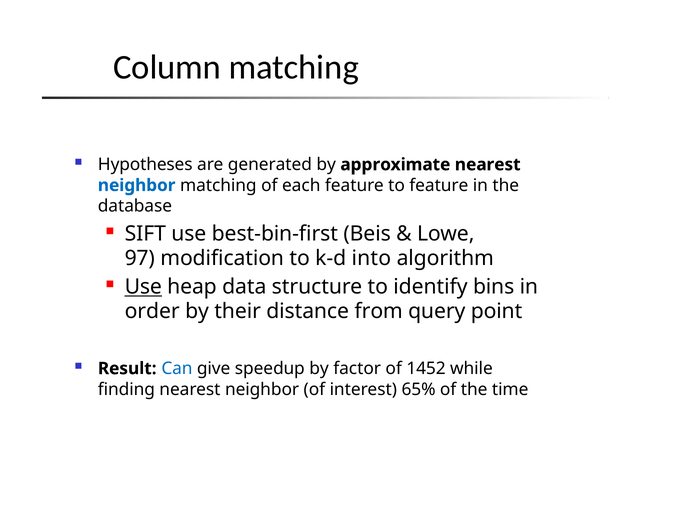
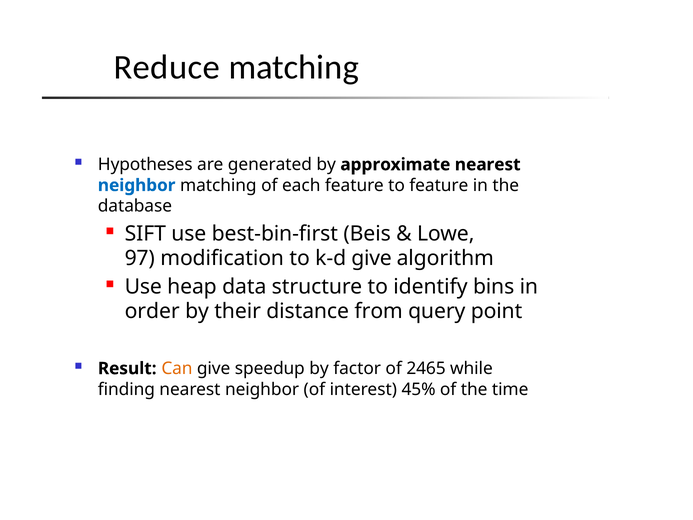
Column: Column -> Reduce
k-d into: into -> give
Use at (143, 287) underline: present -> none
Can colour: blue -> orange
1452: 1452 -> 2465
65%: 65% -> 45%
